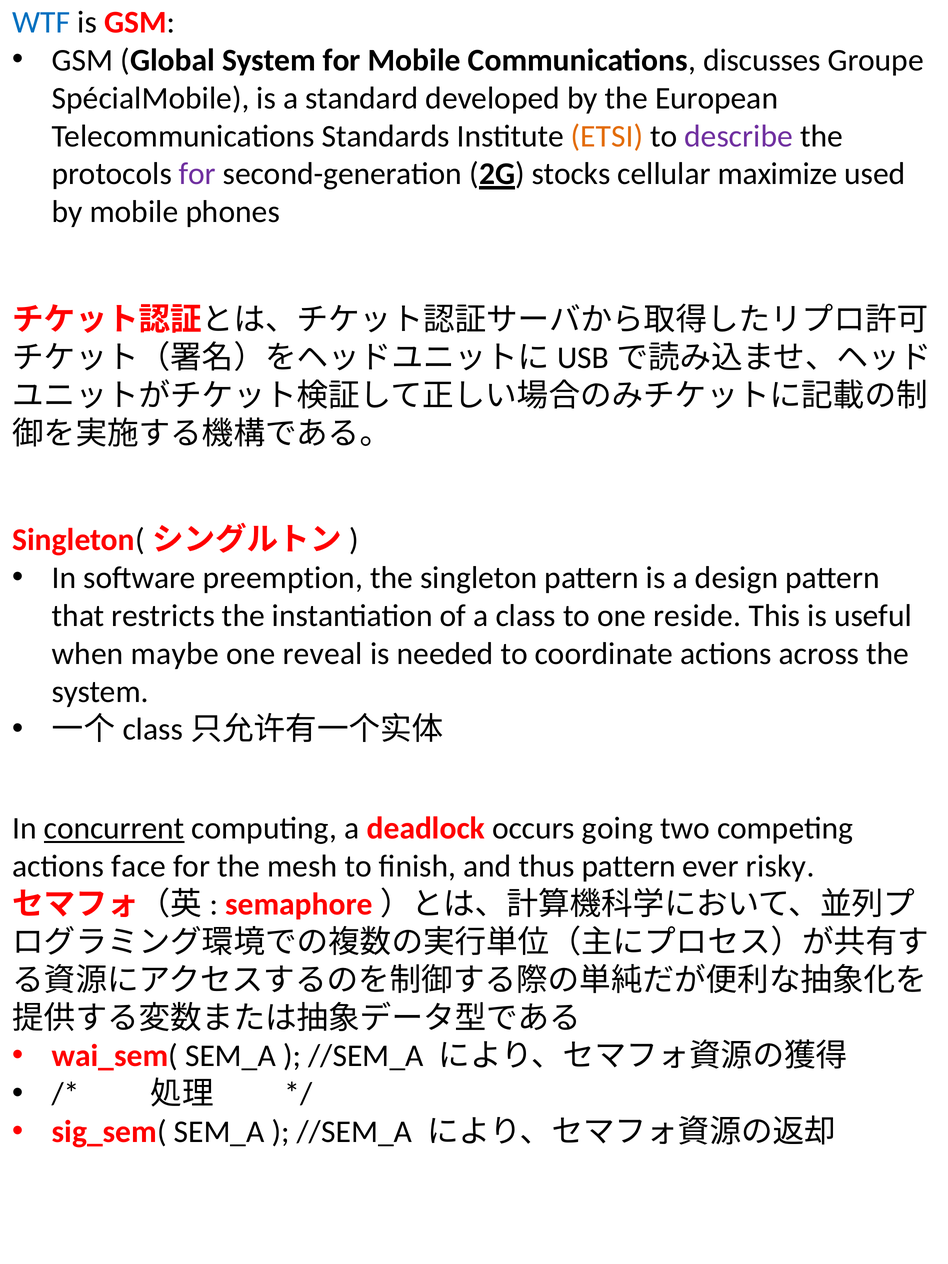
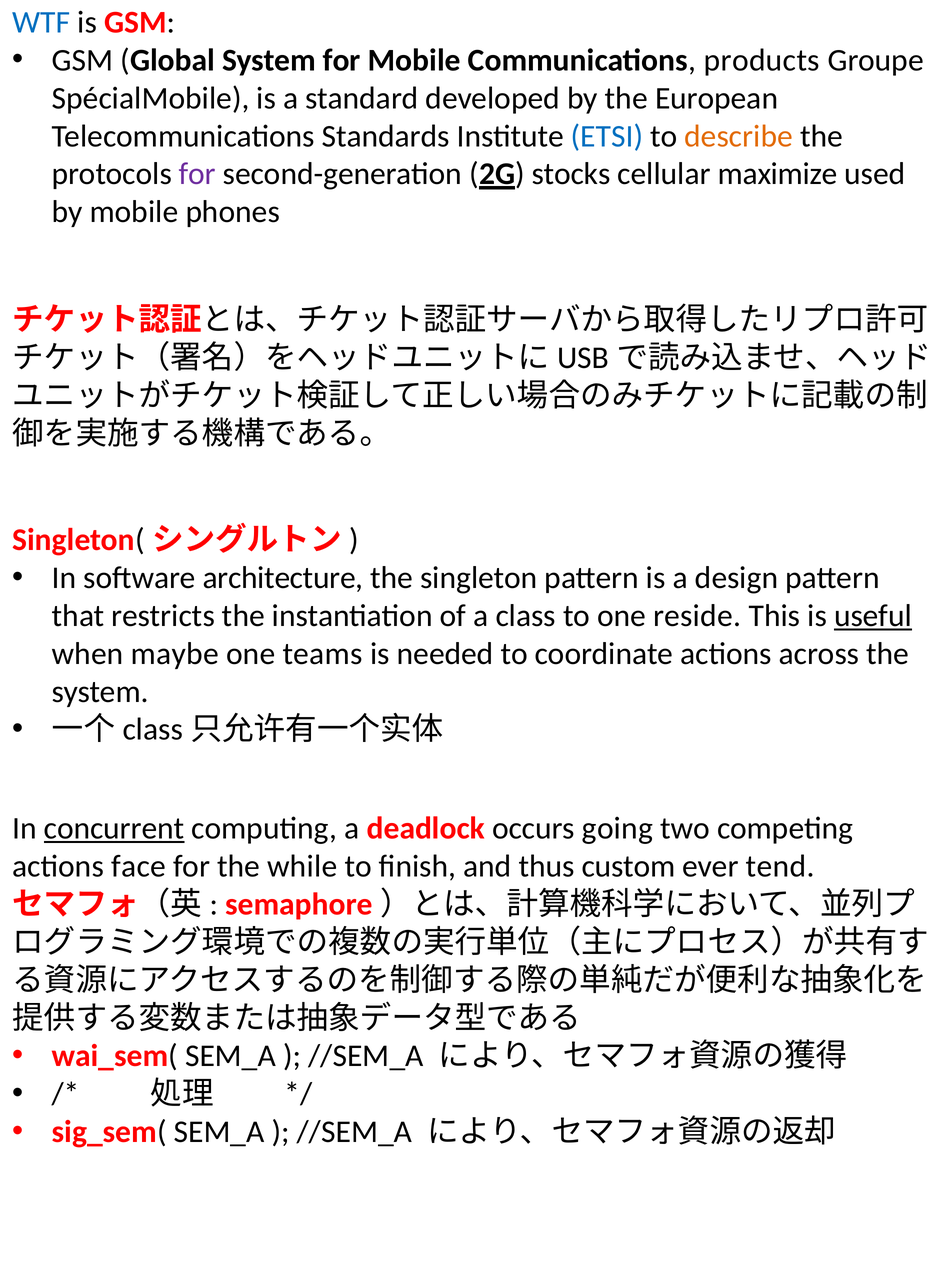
discusses: discusses -> products
ETSI colour: orange -> blue
describe colour: purple -> orange
preemption: preemption -> architecture
useful underline: none -> present
reveal: reveal -> teams
mesh: mesh -> while
thus pattern: pattern -> custom
risky: risky -> tend
